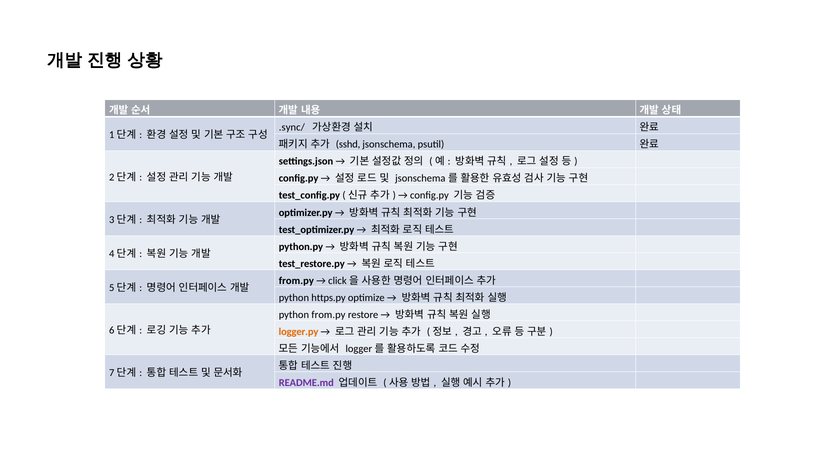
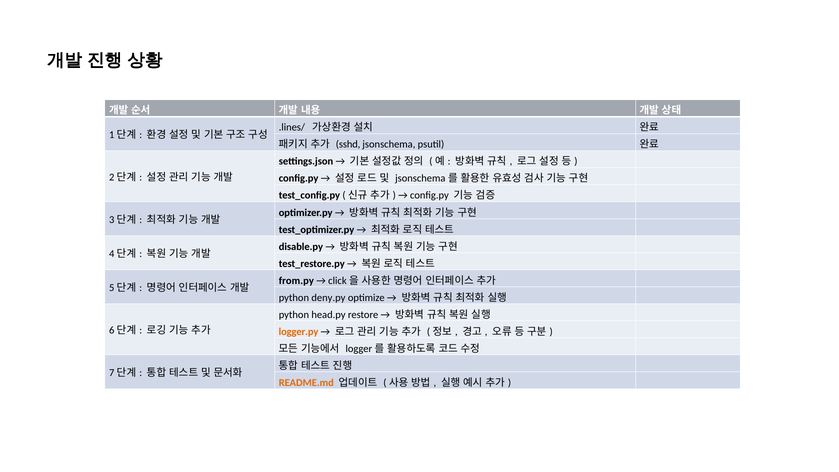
.sync/: .sync/ -> .lines/
python.py: python.py -> disable.py
https.py: https.py -> deny.py
python from.py: from.py -> head.py
README.md colour: purple -> orange
